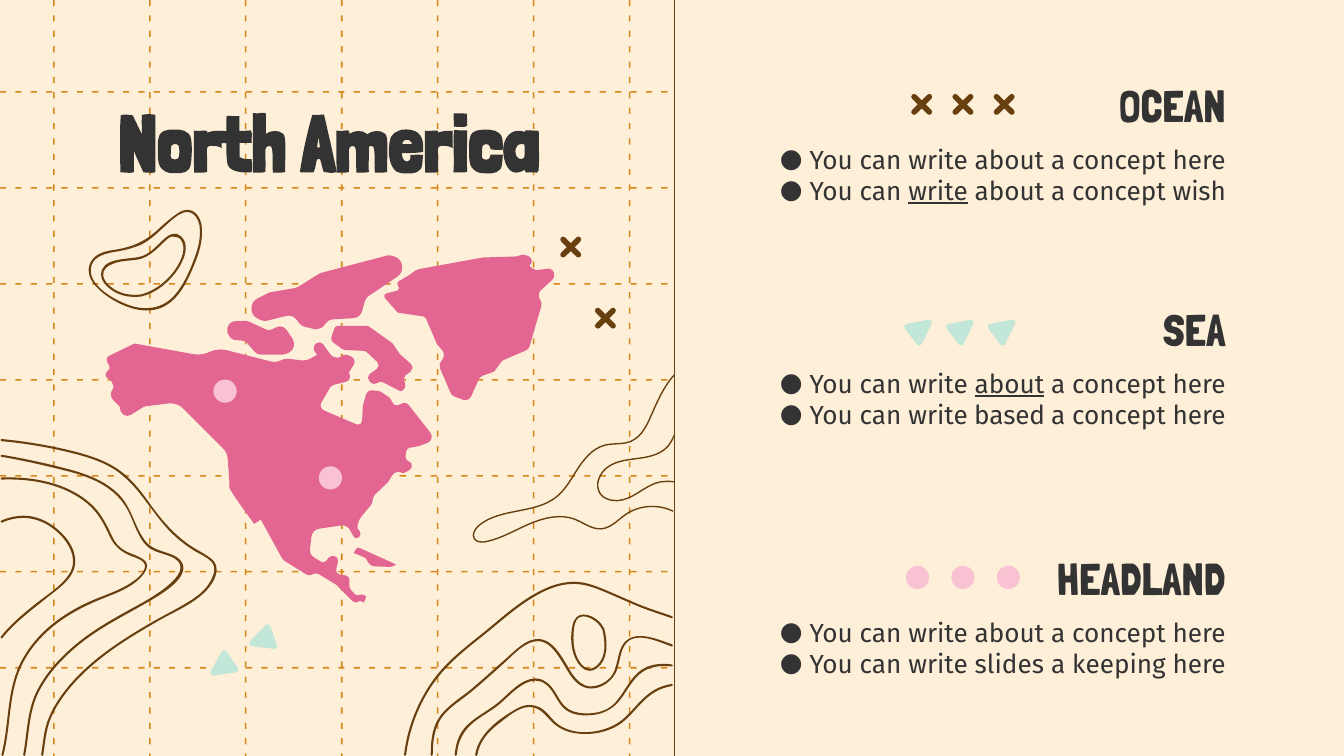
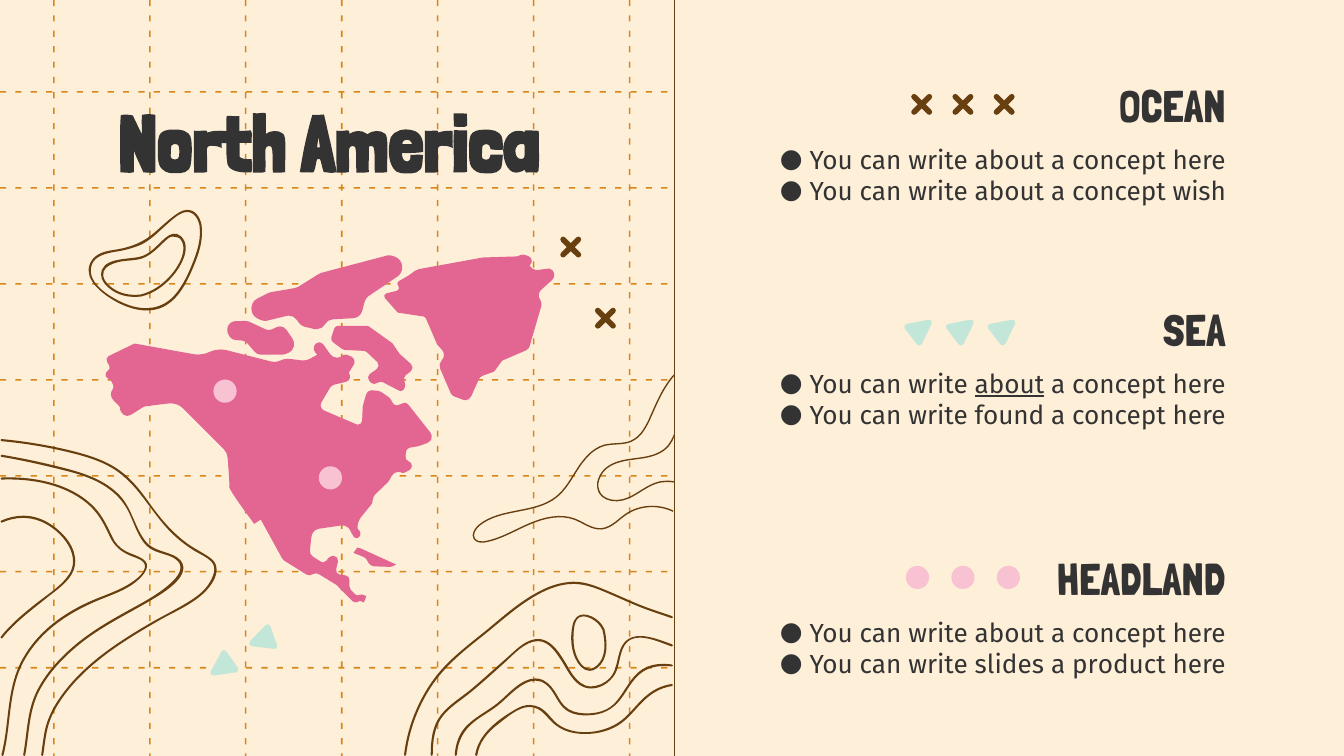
write at (938, 192) underline: present -> none
based: based -> found
keeping: keeping -> product
